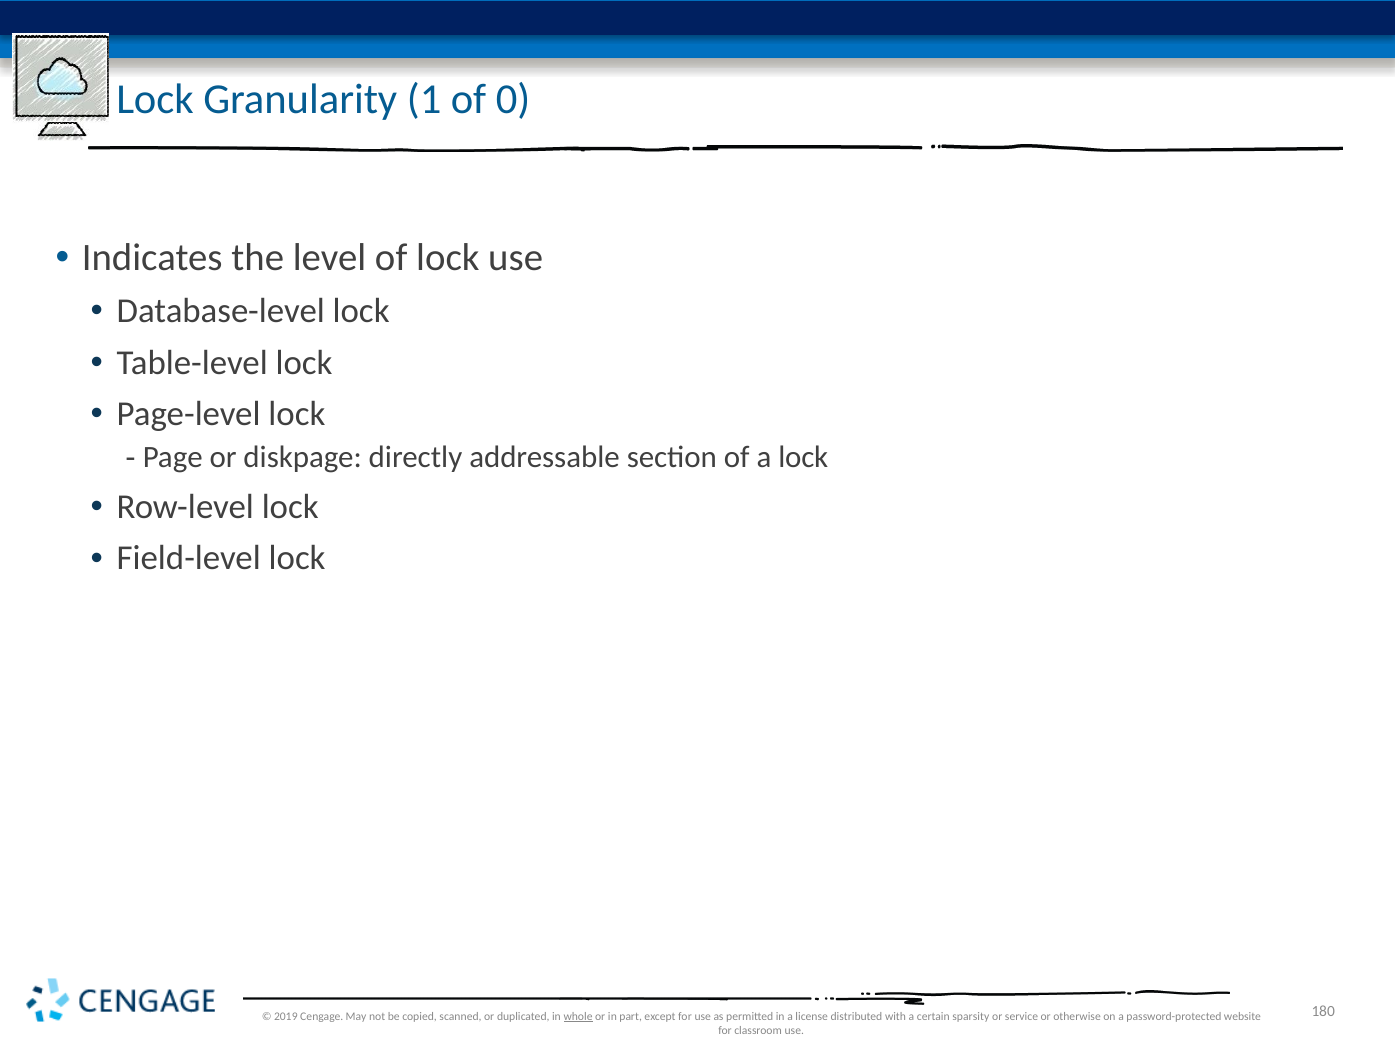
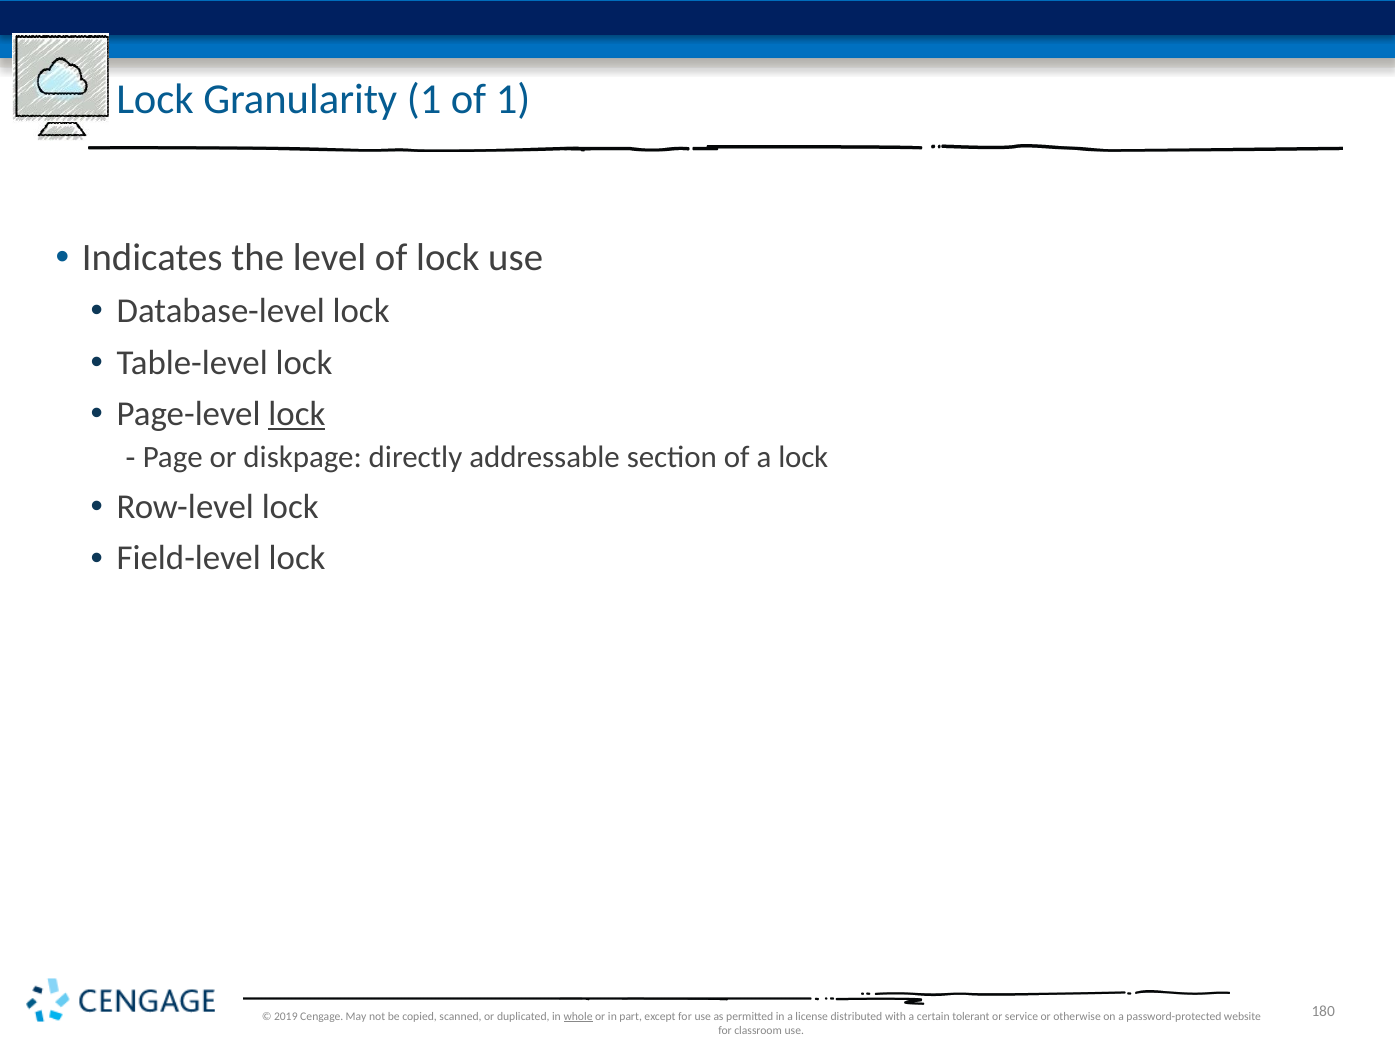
of 0: 0 -> 1
lock at (297, 414) underline: none -> present
sparsity: sparsity -> tolerant
